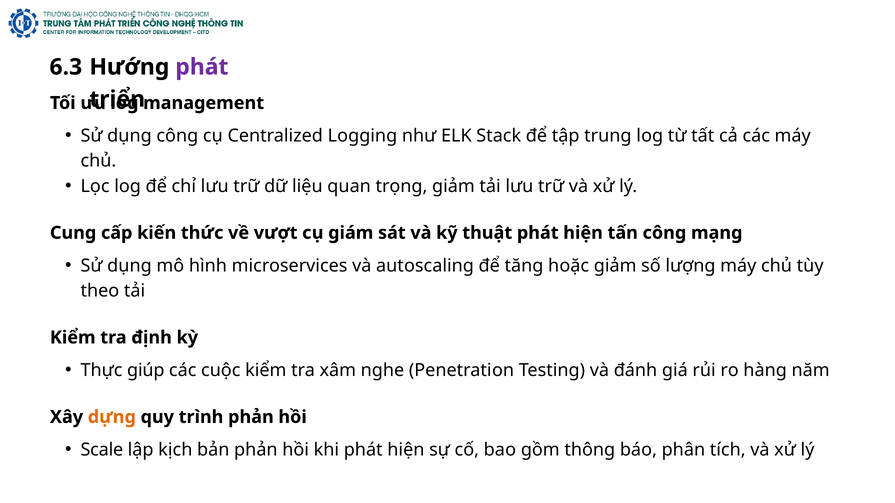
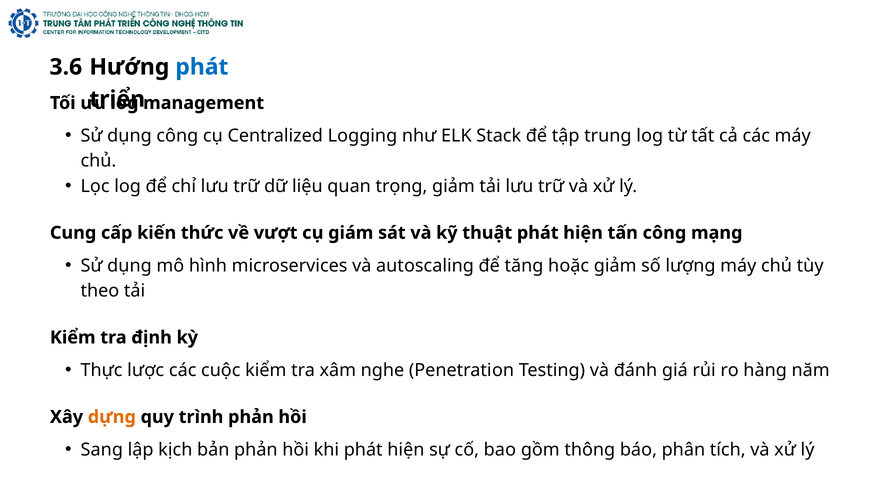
6.3: 6.3 -> 3.6
phát at (202, 67) colour: purple -> blue
giúp: giúp -> lược
Scale: Scale -> Sang
